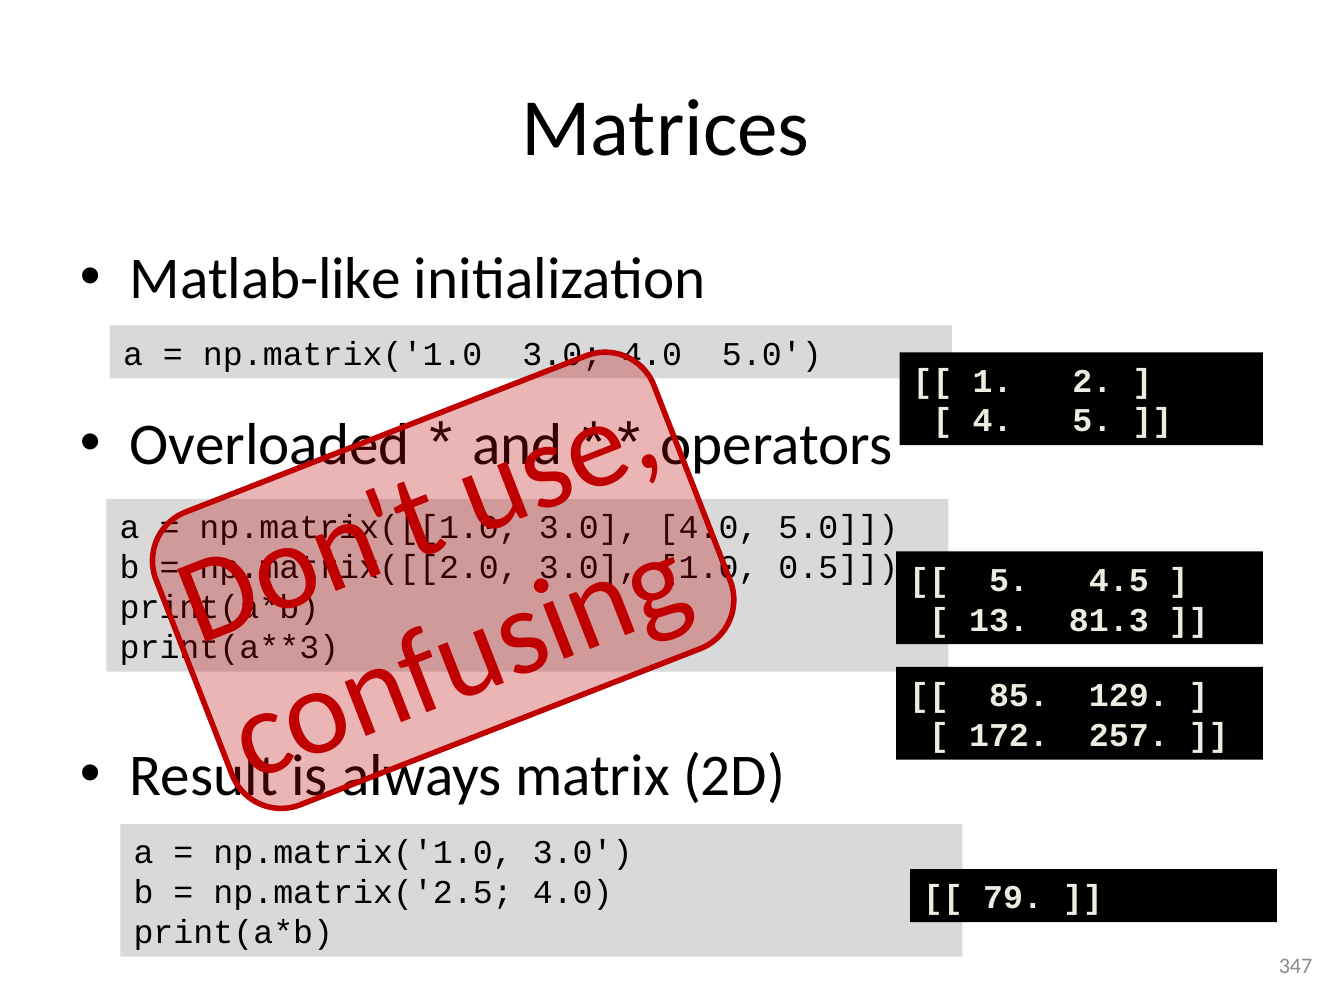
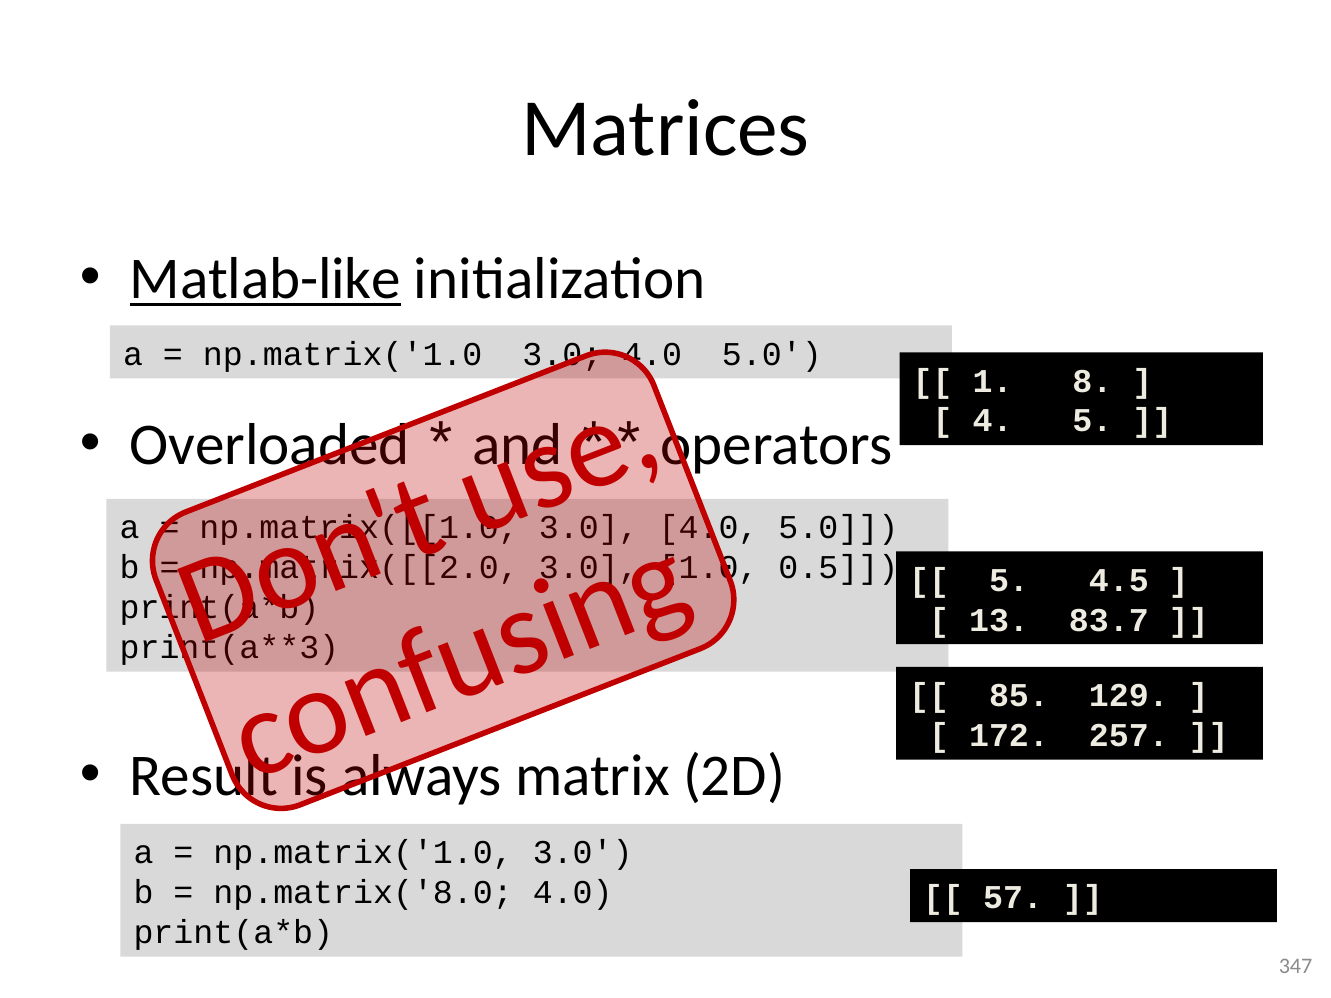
Matlab-like underline: none -> present
2: 2 -> 8
81.3: 81.3 -> 83.7
np.matrix('2.5: np.matrix('2.5 -> np.matrix('8.0
79: 79 -> 57
